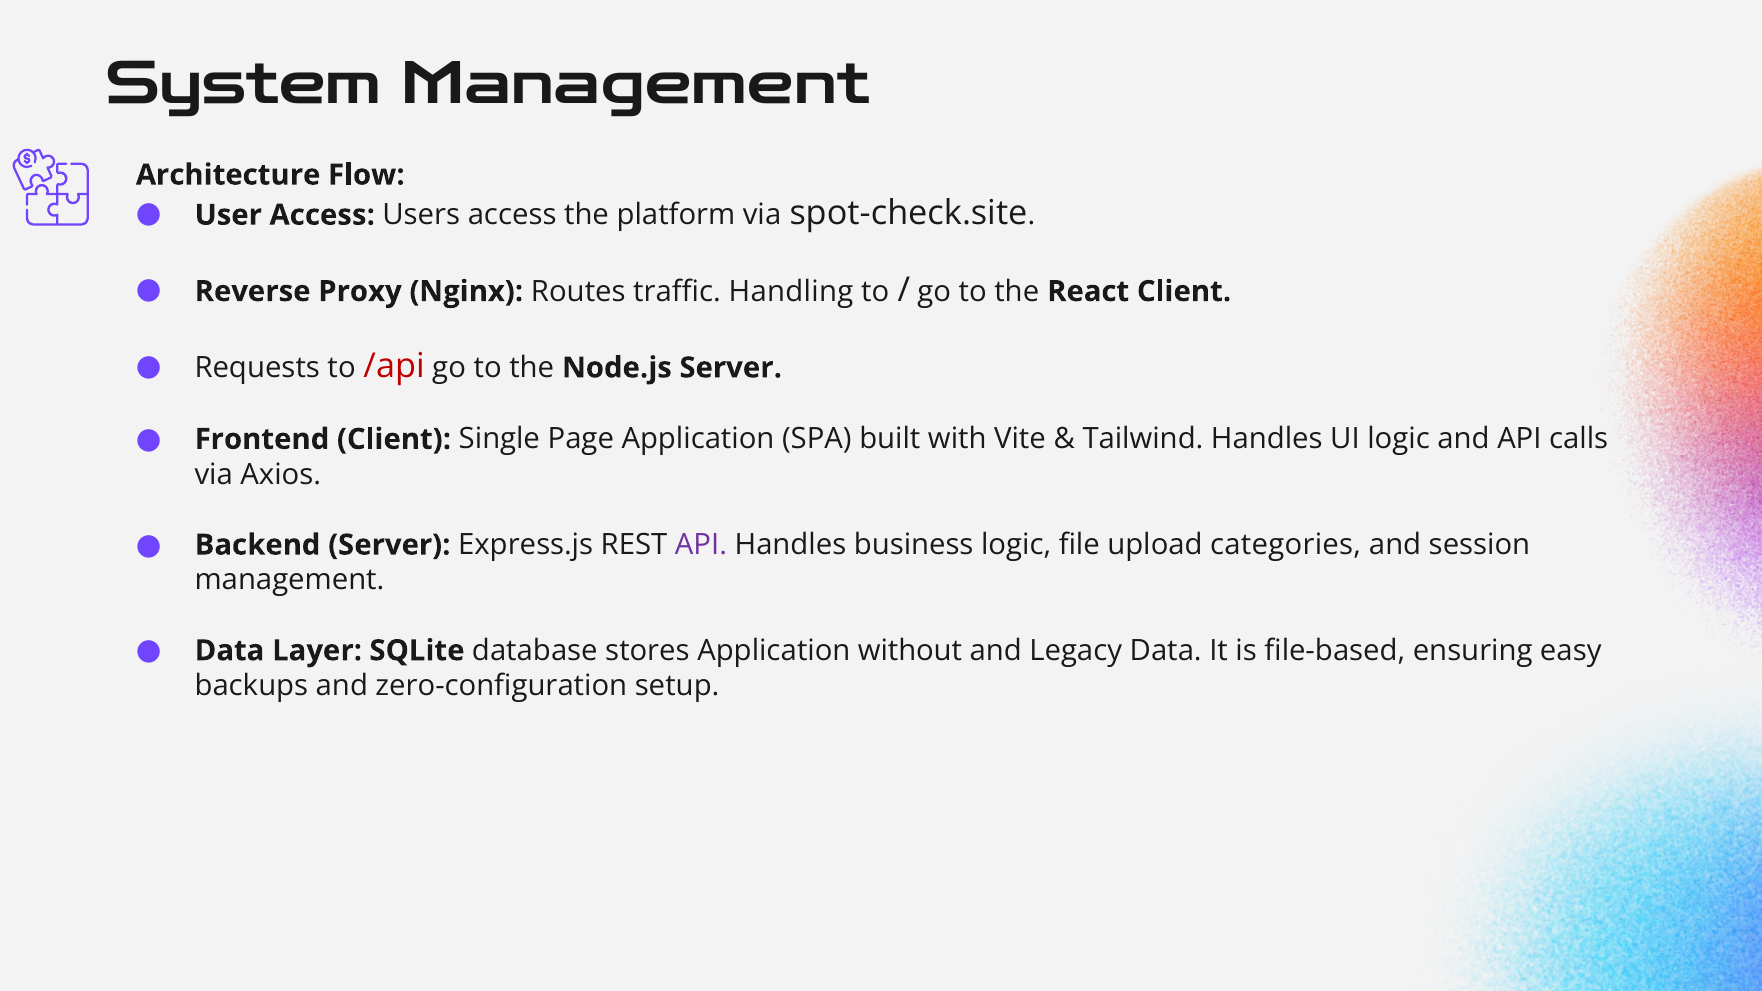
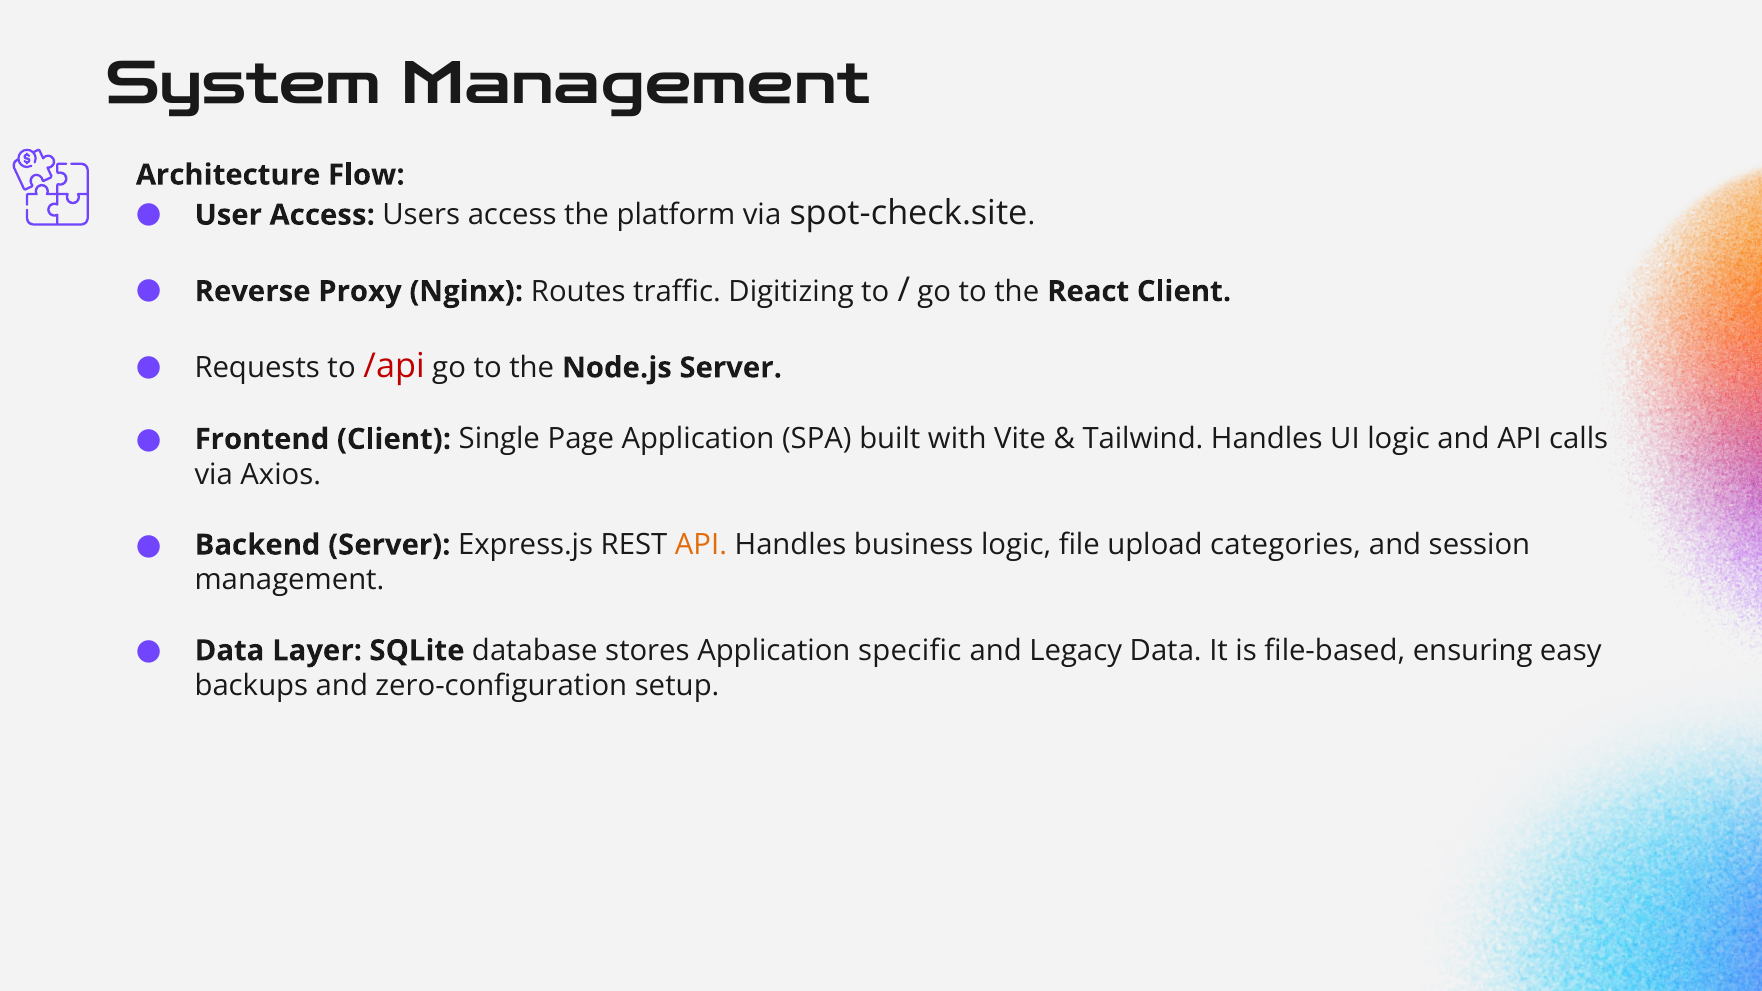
Handling: Handling -> Digitizing
API at (701, 545) colour: purple -> orange
without: without -> specific
